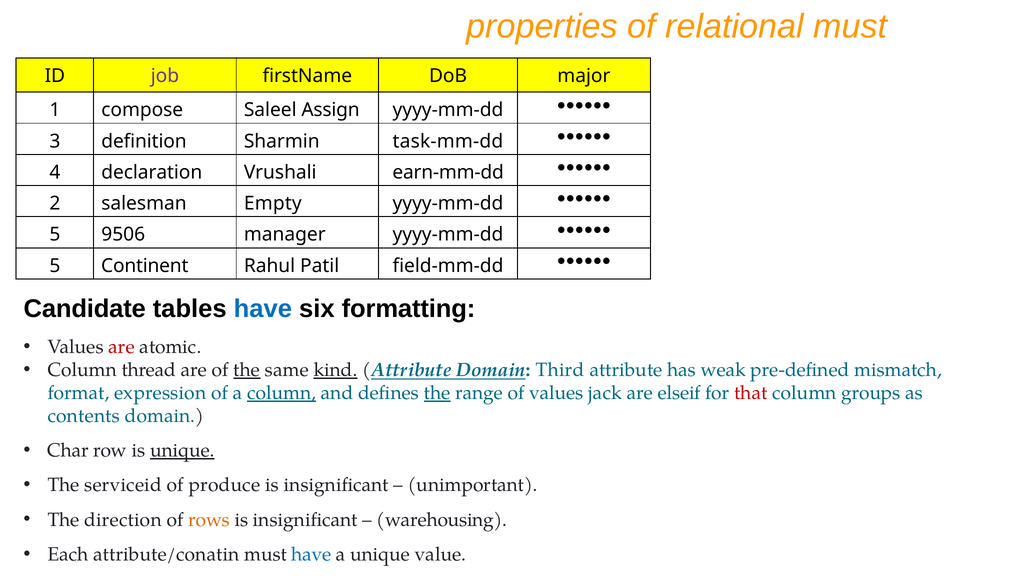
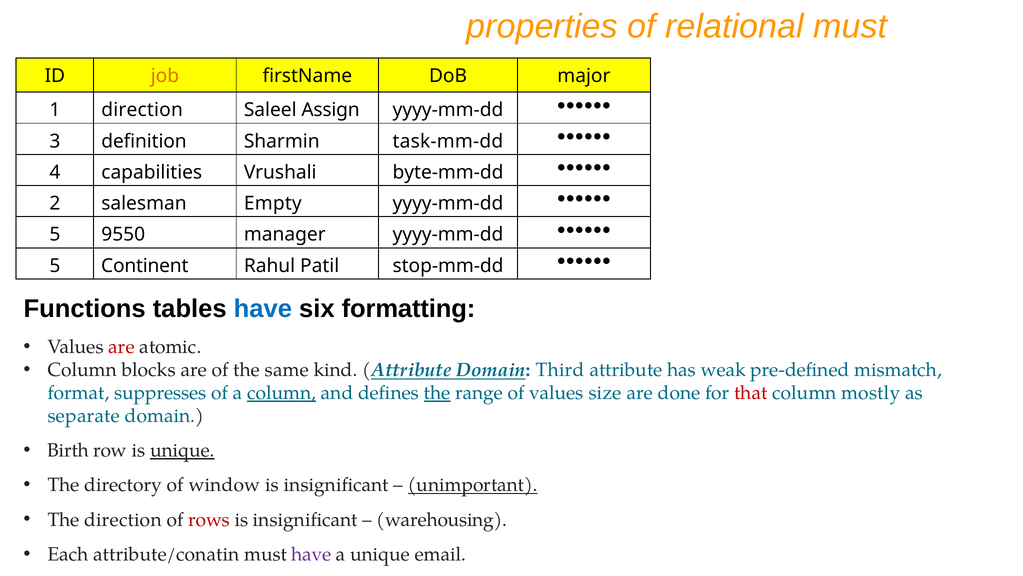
job colour: purple -> orange
1 compose: compose -> direction
declaration: declaration -> capabilities
earn-mm-dd: earn-mm-dd -> byte-mm-dd
9506: 9506 -> 9550
field-mm-dd: field-mm-dd -> stop-mm-dd
Candidate: Candidate -> Functions
thread: thread -> blocks
the at (247, 370) underline: present -> none
kind underline: present -> none
expression: expression -> suppresses
jack: jack -> size
elseif: elseif -> done
groups: groups -> mostly
contents: contents -> separate
Char: Char -> Birth
serviceid: serviceid -> directory
produce: produce -> window
unimportant underline: none -> present
rows colour: orange -> red
have at (311, 554) colour: blue -> purple
value: value -> email
